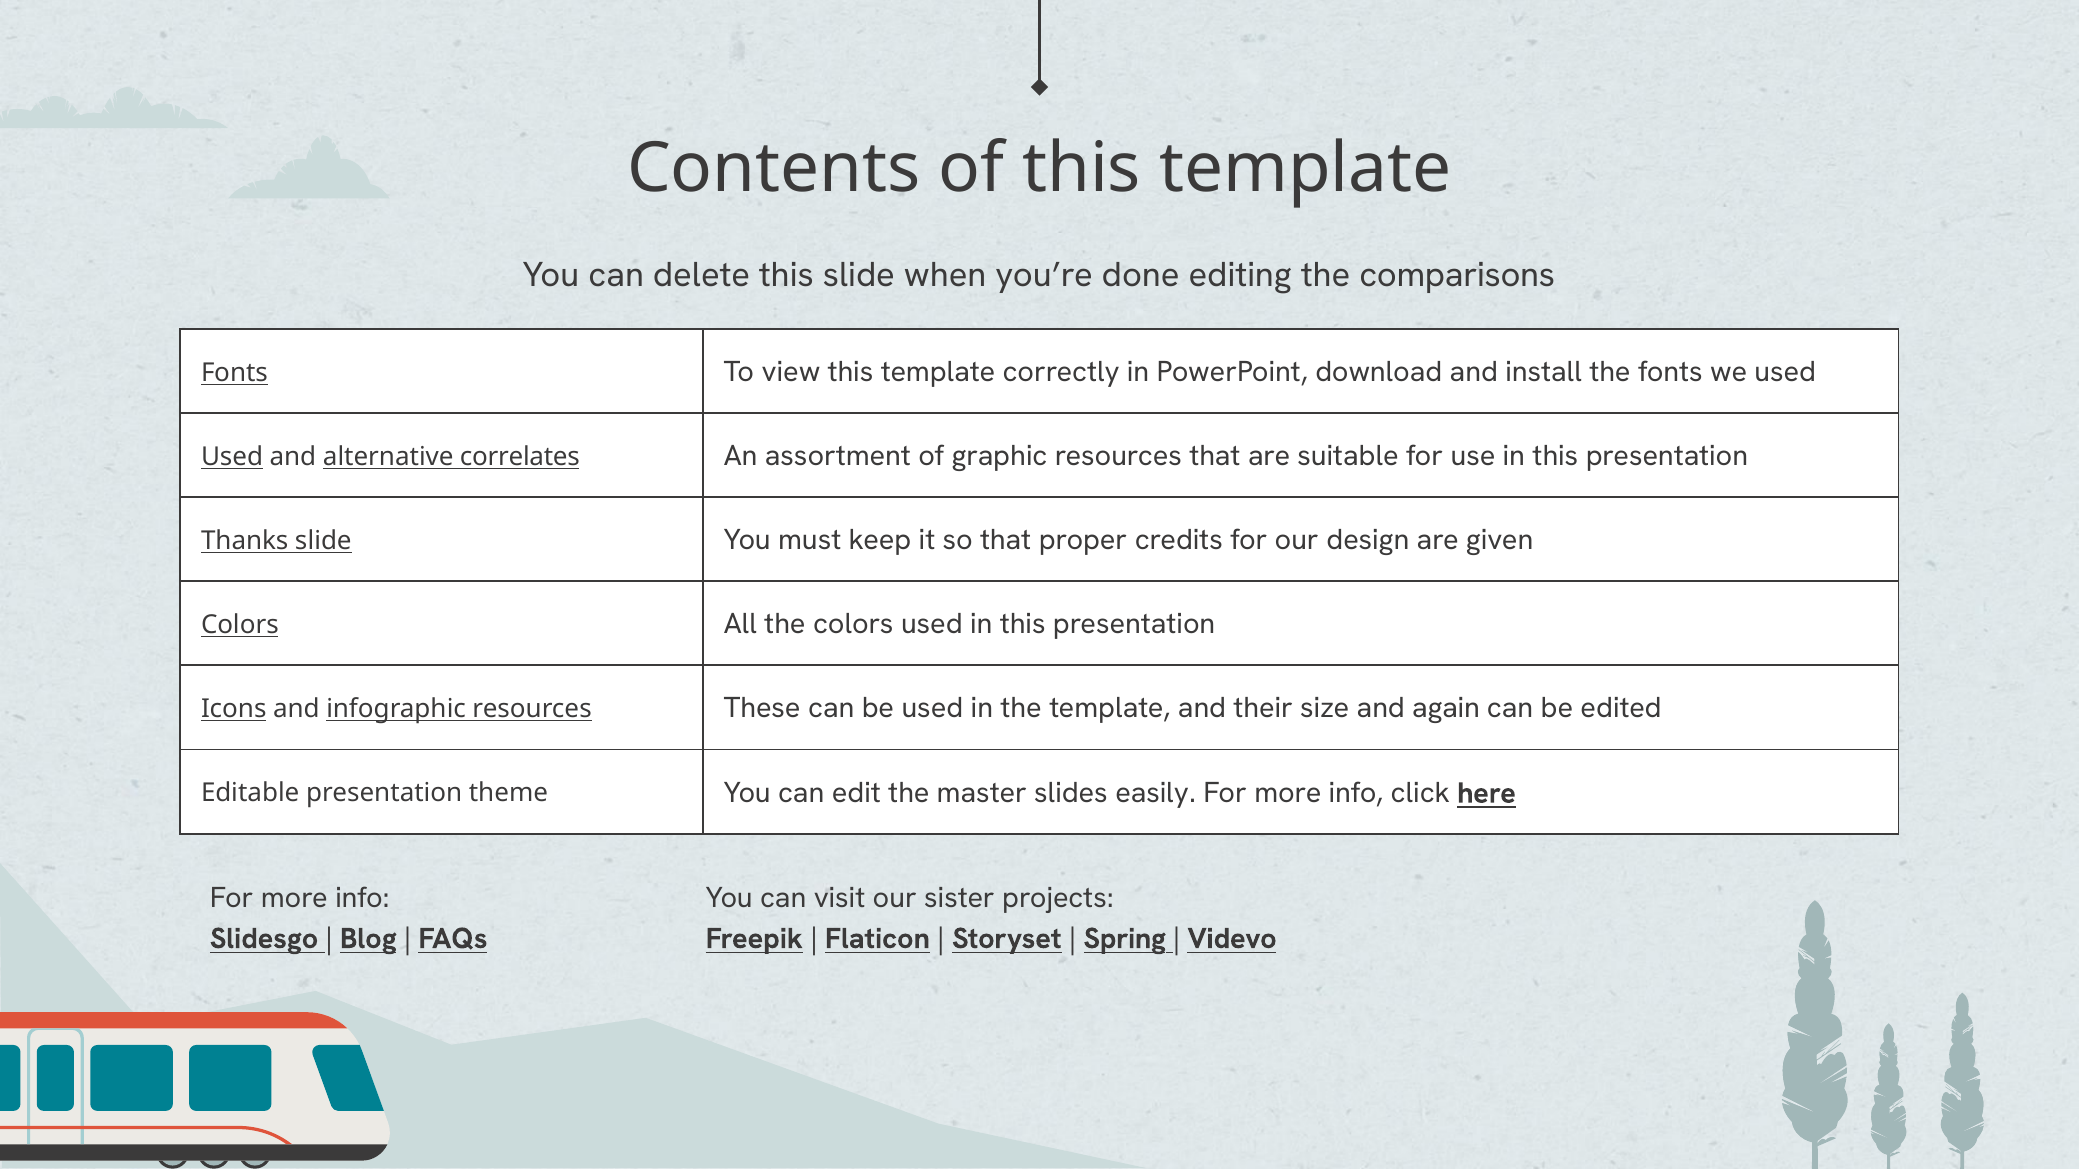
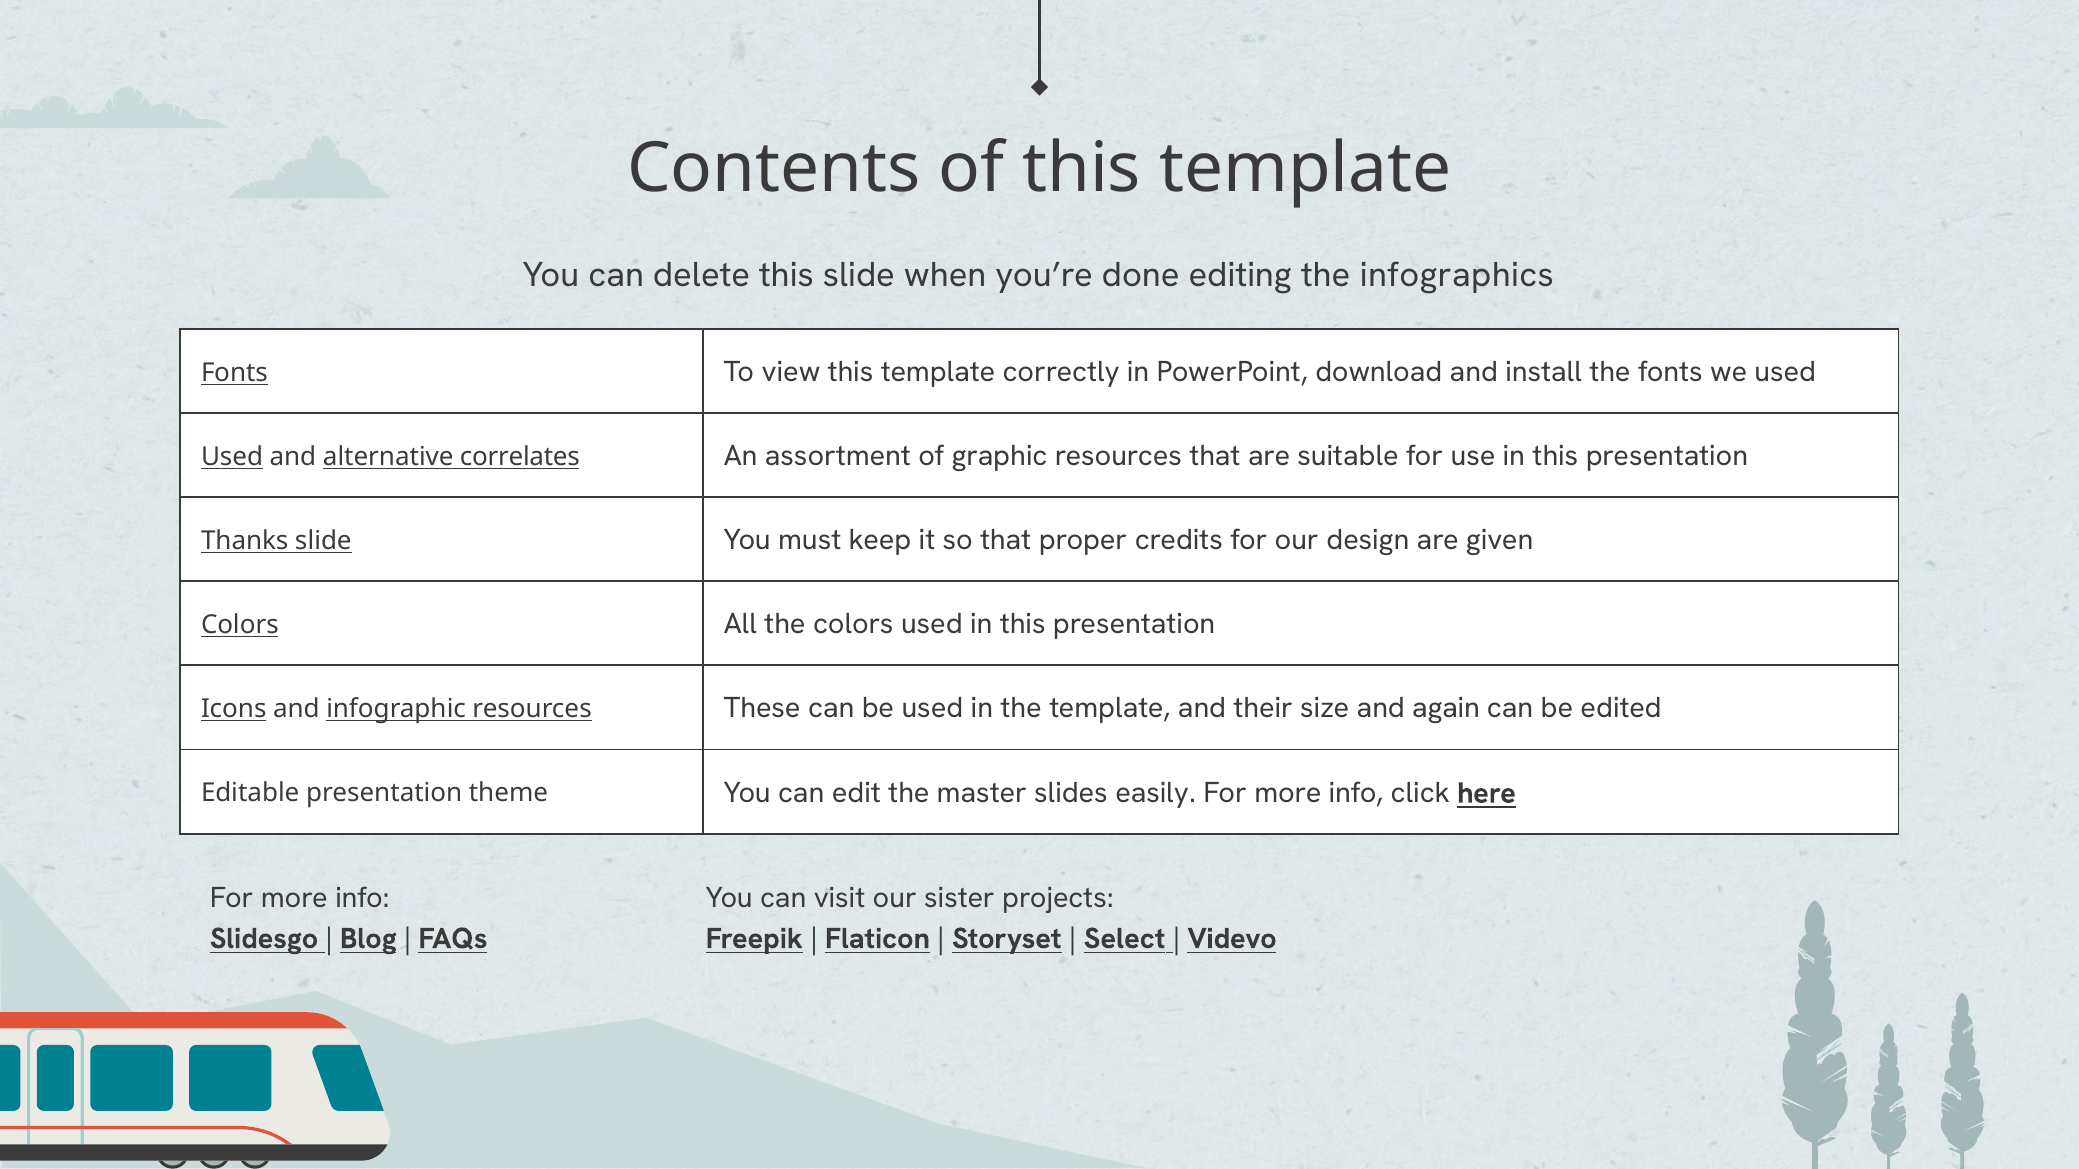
comparisons: comparisons -> infographics
Spring: Spring -> Select
